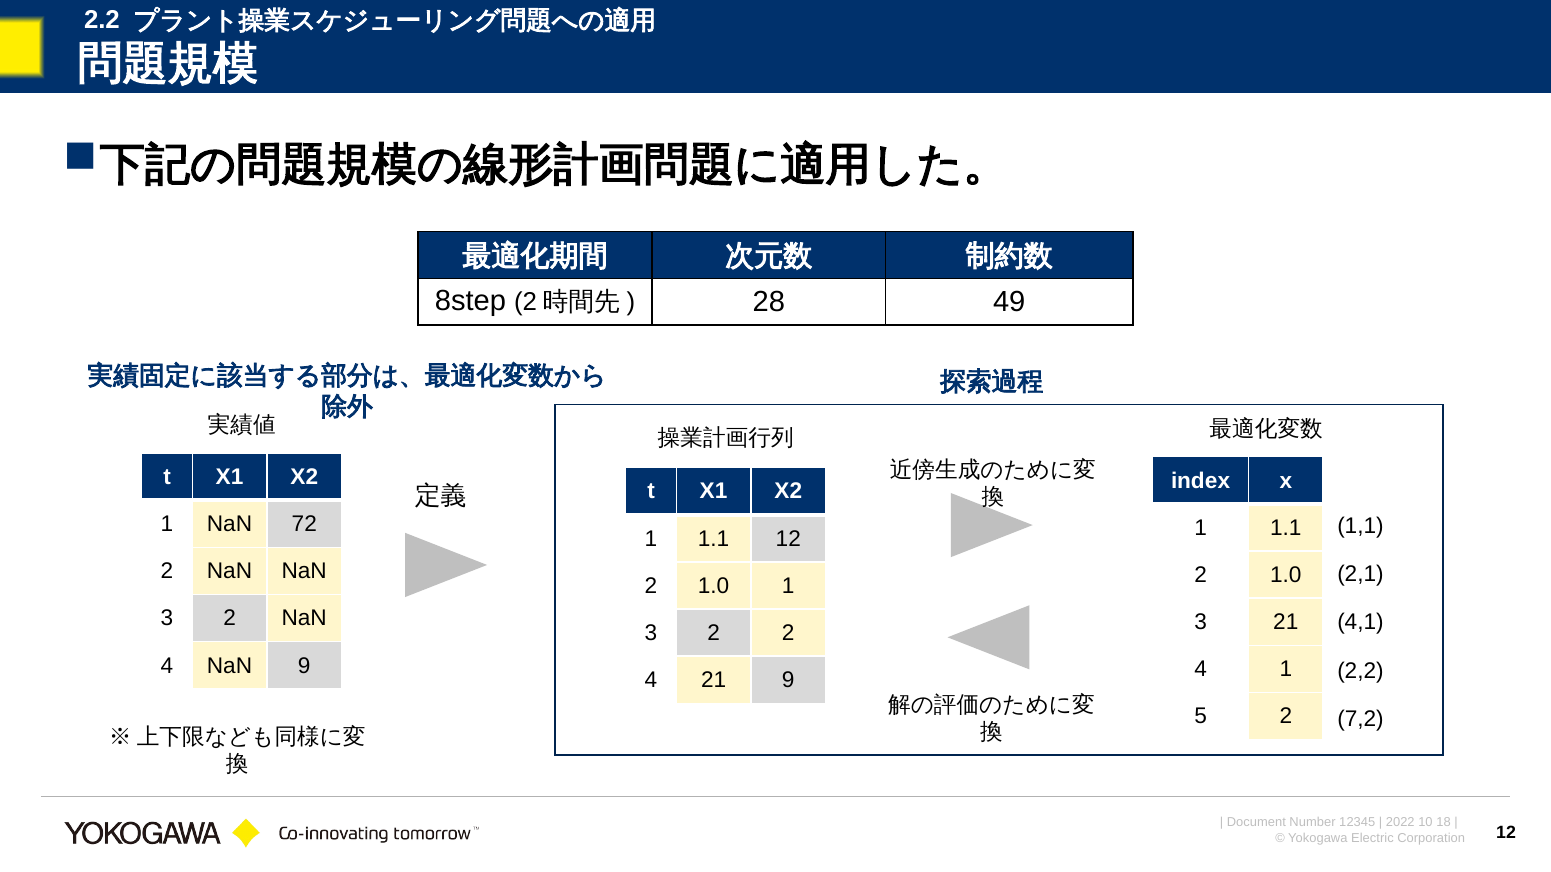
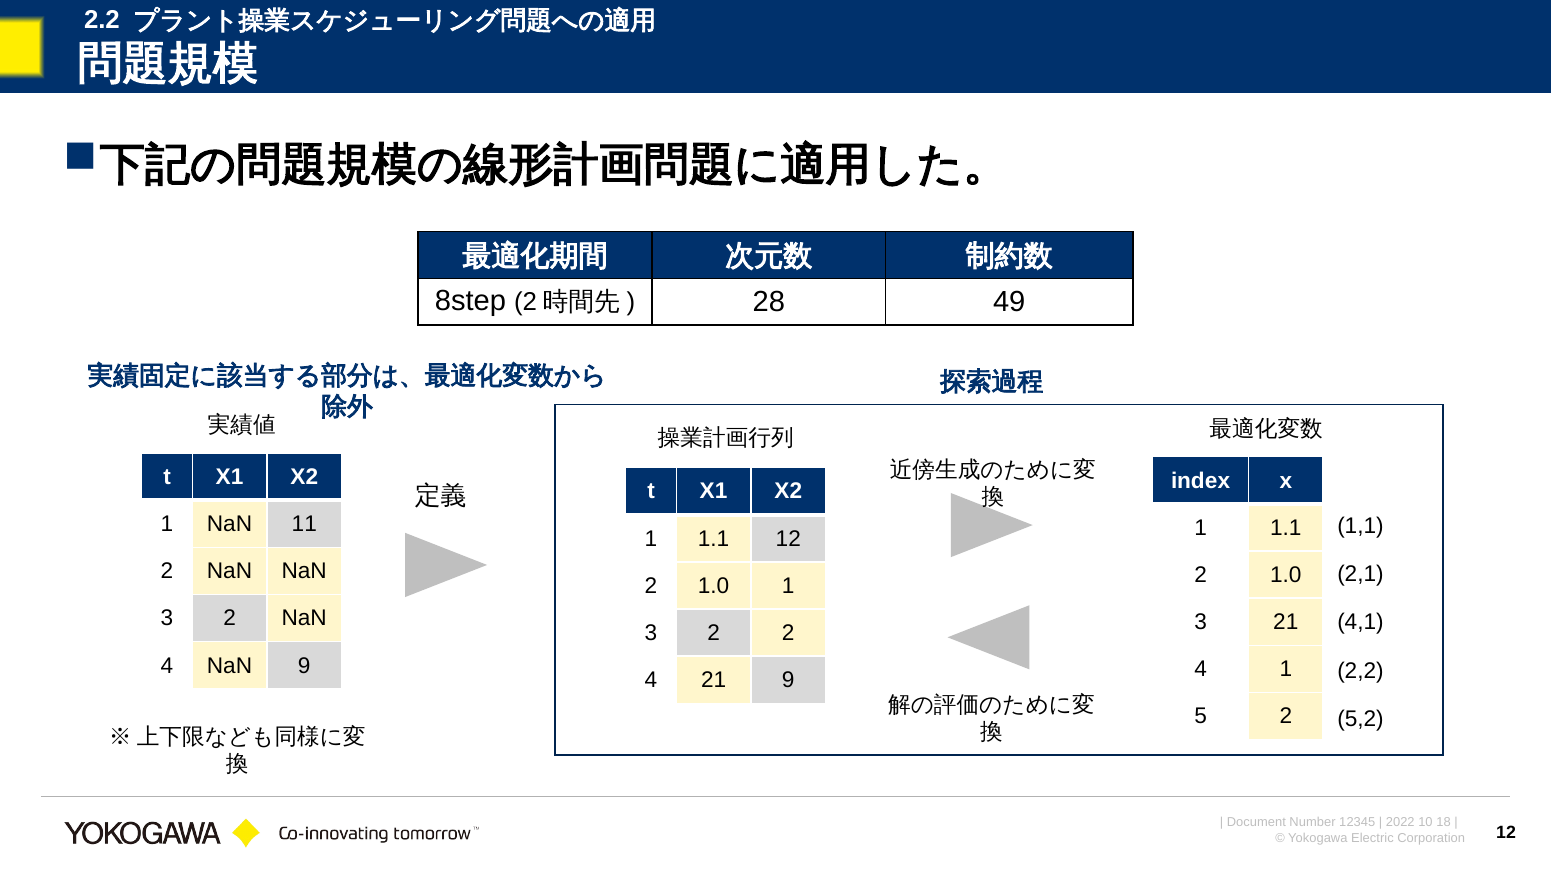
72: 72 -> 11
7,2: 7,2 -> 5,2
